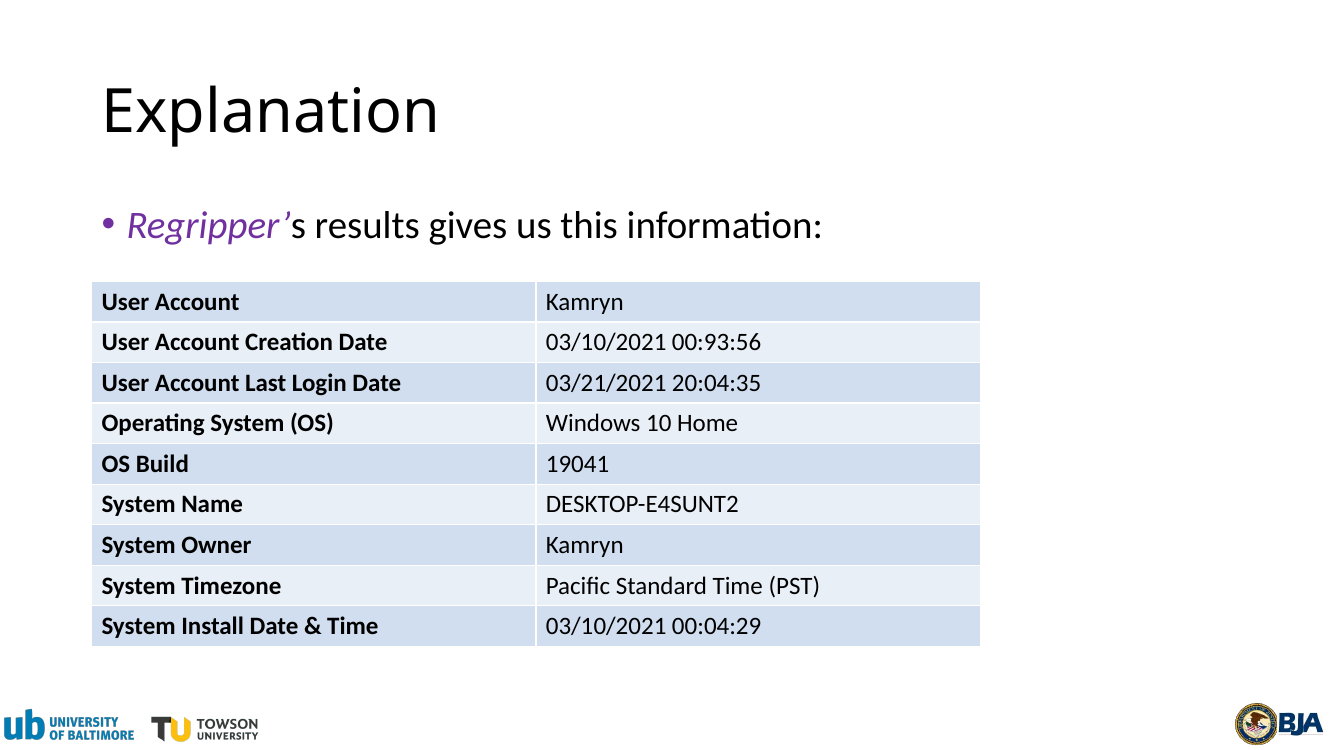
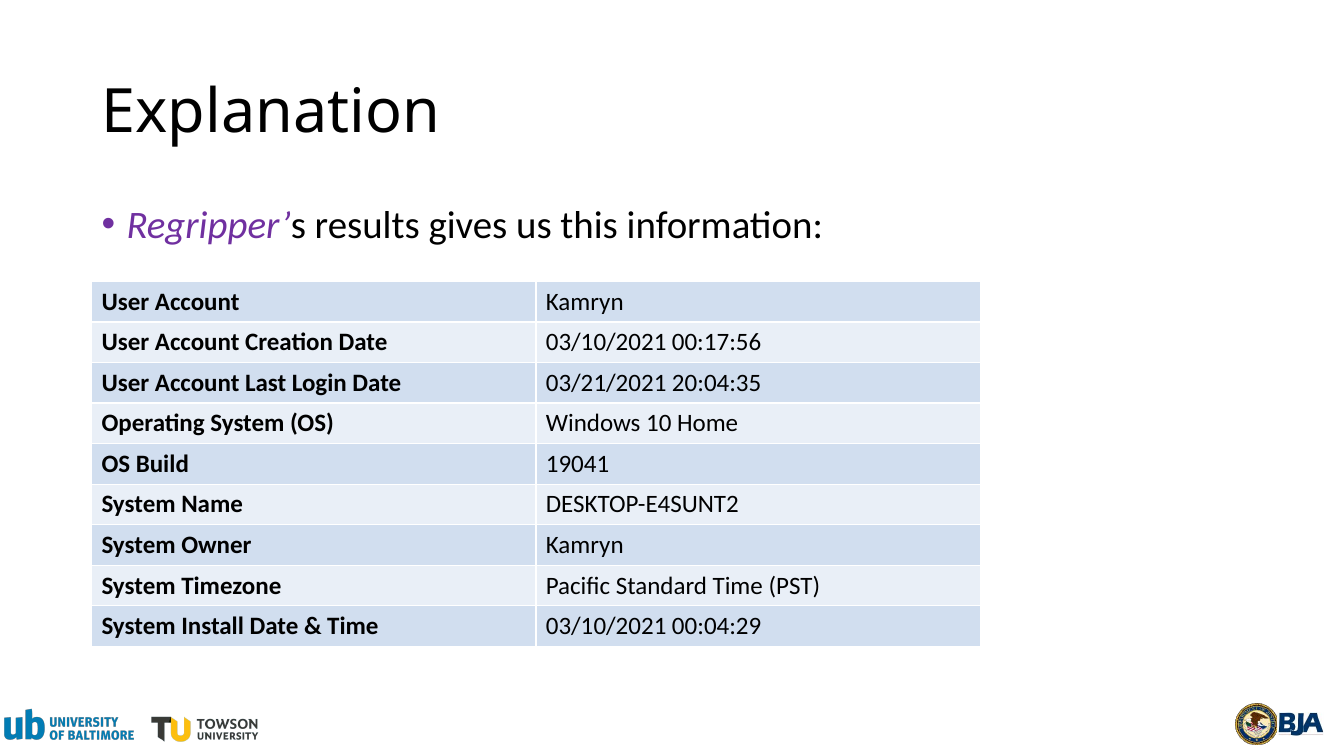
00:93:56: 00:93:56 -> 00:17:56
